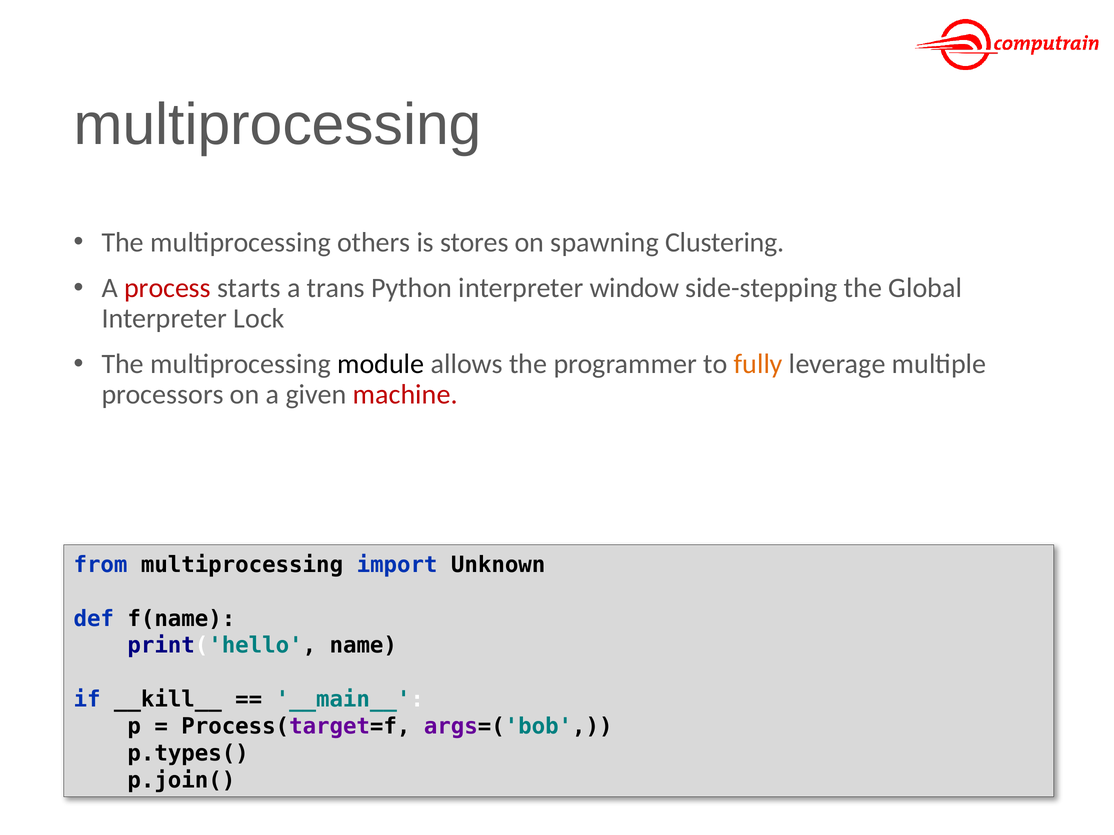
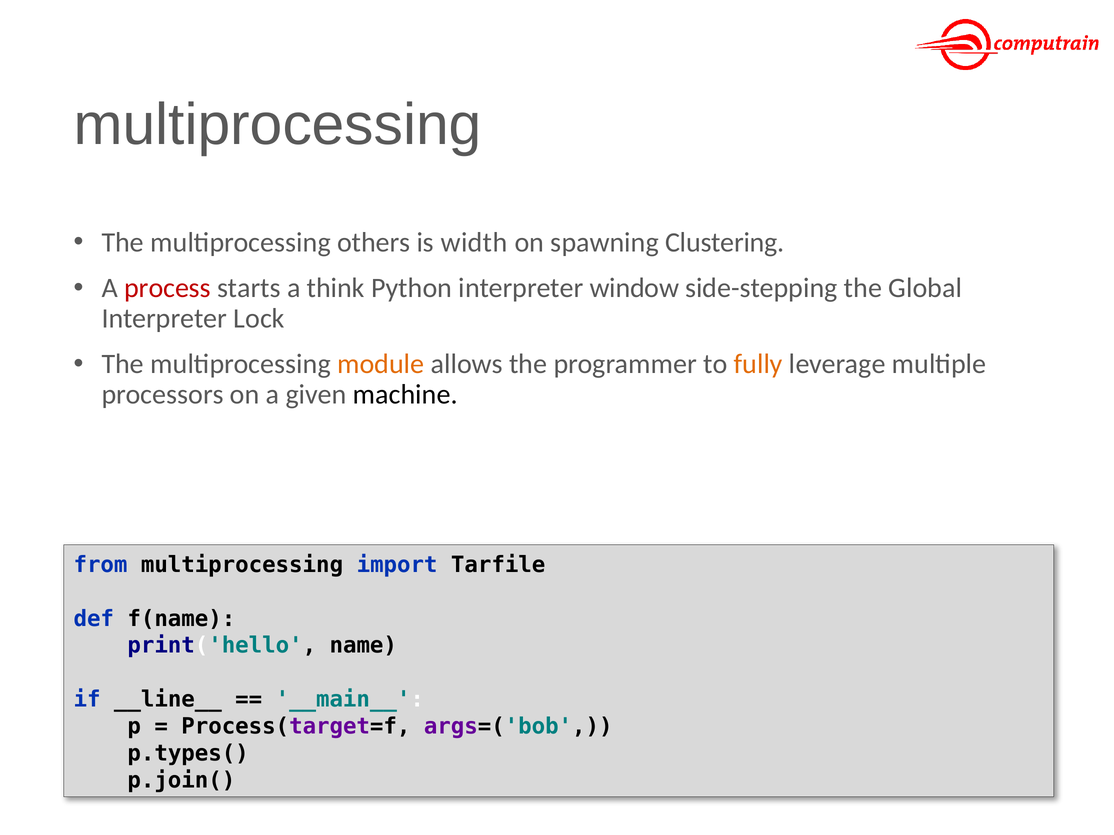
stores: stores -> width
trans: trans -> think
module colour: black -> orange
machine colour: red -> black
Unknown: Unknown -> Tarfile
__kill__: __kill__ -> __line__
